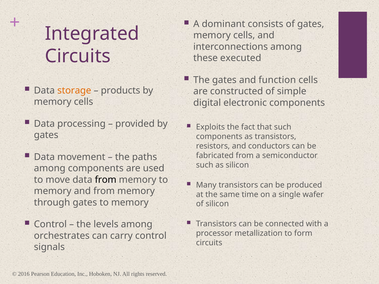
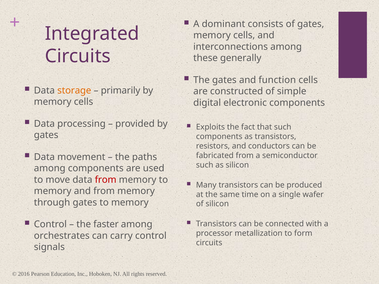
executed: executed -> generally
products: products -> primarily
from at (106, 180) colour: black -> red
levels: levels -> faster
